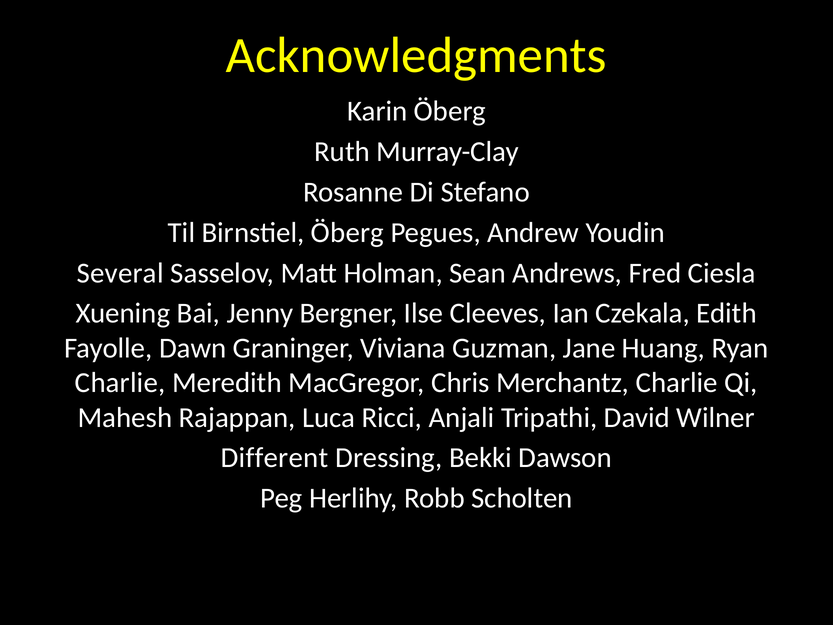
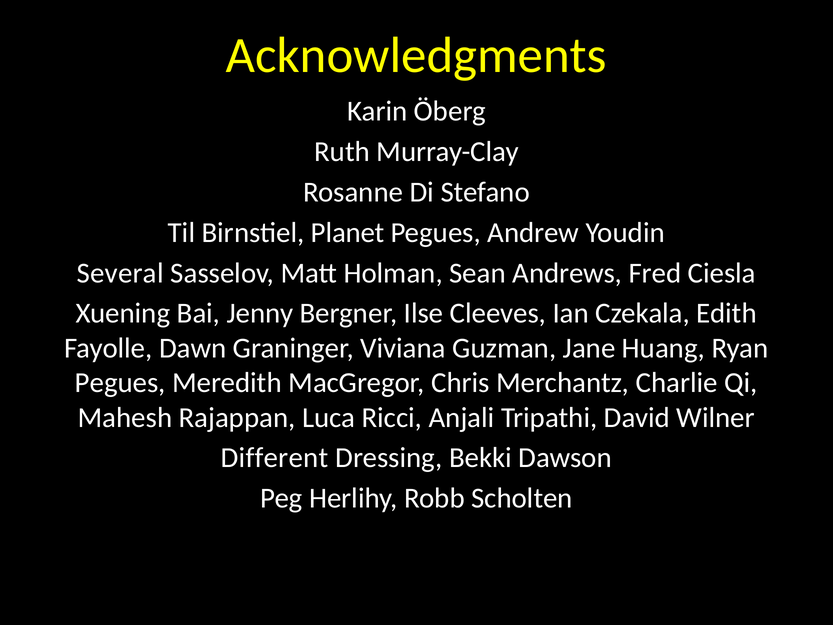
Birnstiel Öberg: Öberg -> Planet
Charlie at (120, 383): Charlie -> Pegues
